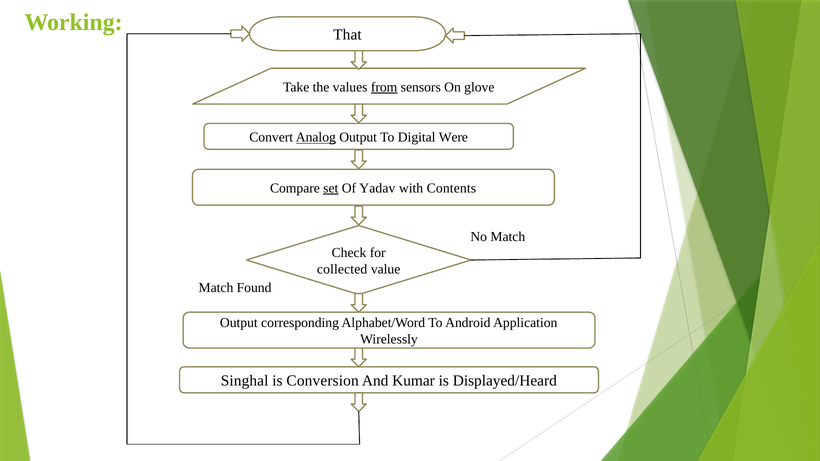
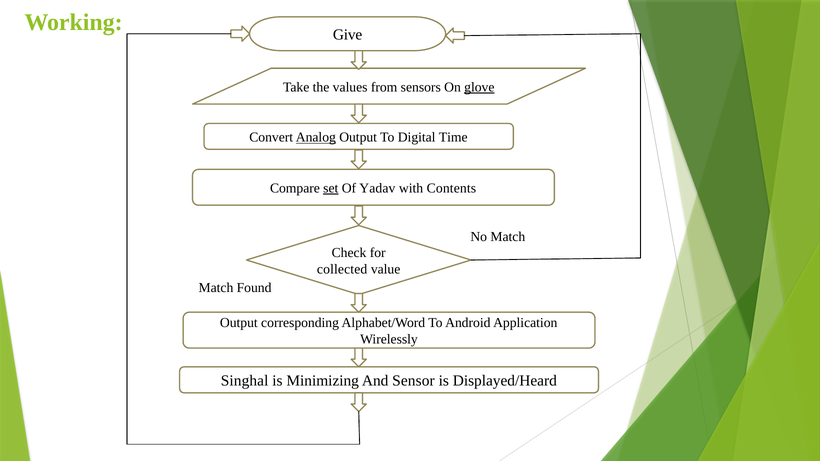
That: That -> Give
from underline: present -> none
glove underline: none -> present
Were: Were -> Time
Conversion: Conversion -> Minimizing
Kumar: Kumar -> Sensor
